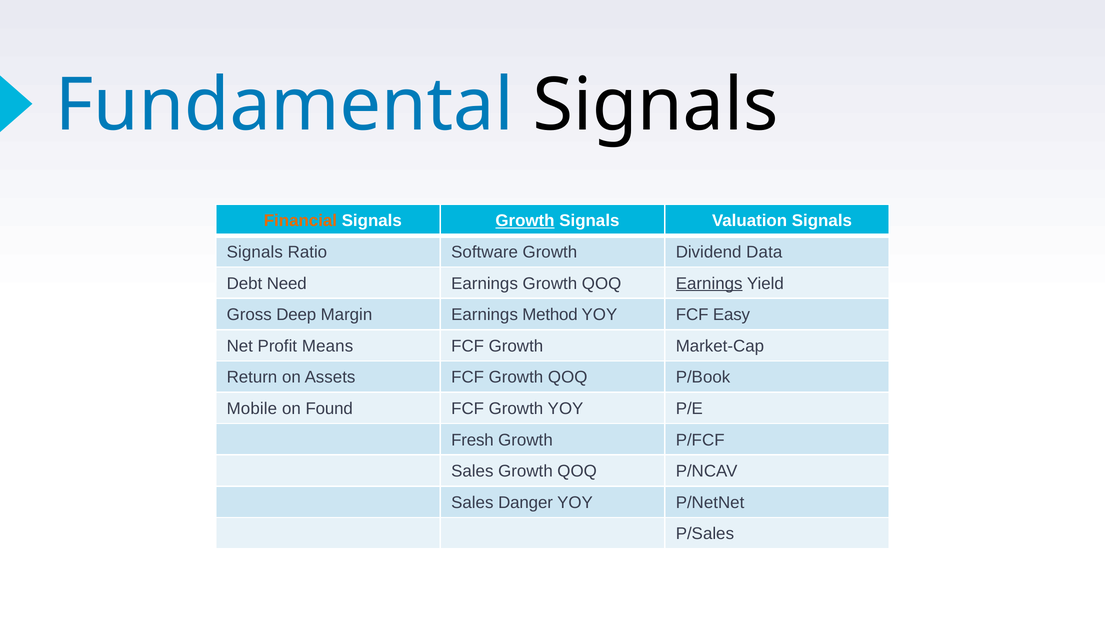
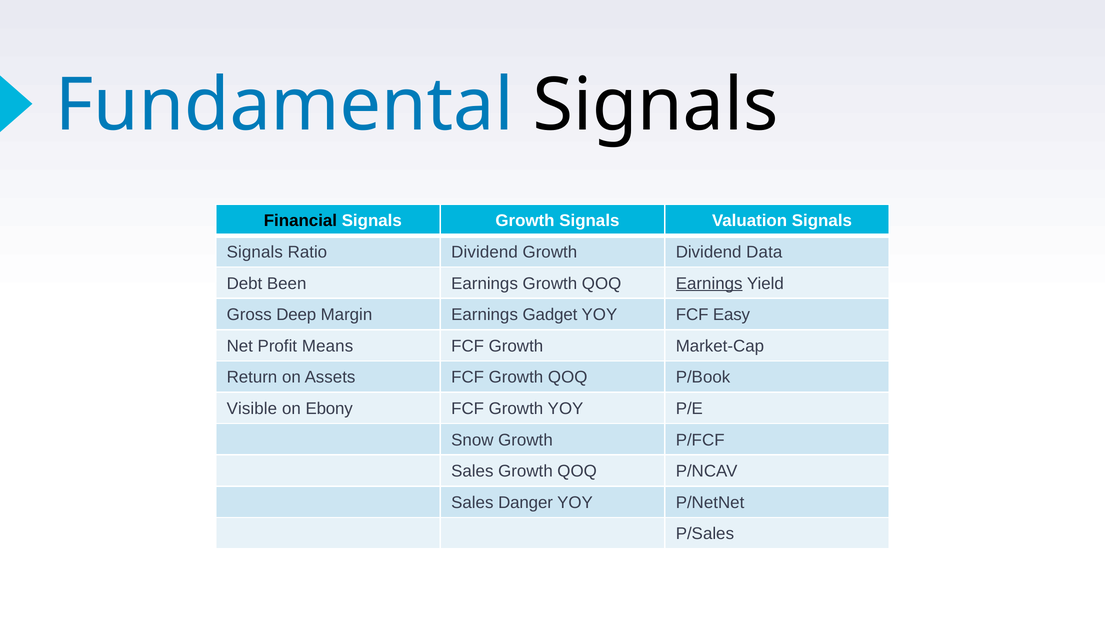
Financial colour: orange -> black
Growth at (525, 221) underline: present -> none
Ratio Software: Software -> Dividend
Need: Need -> Been
Method: Method -> Gadget
Mobile: Mobile -> Visible
Found: Found -> Ebony
Fresh: Fresh -> Snow
